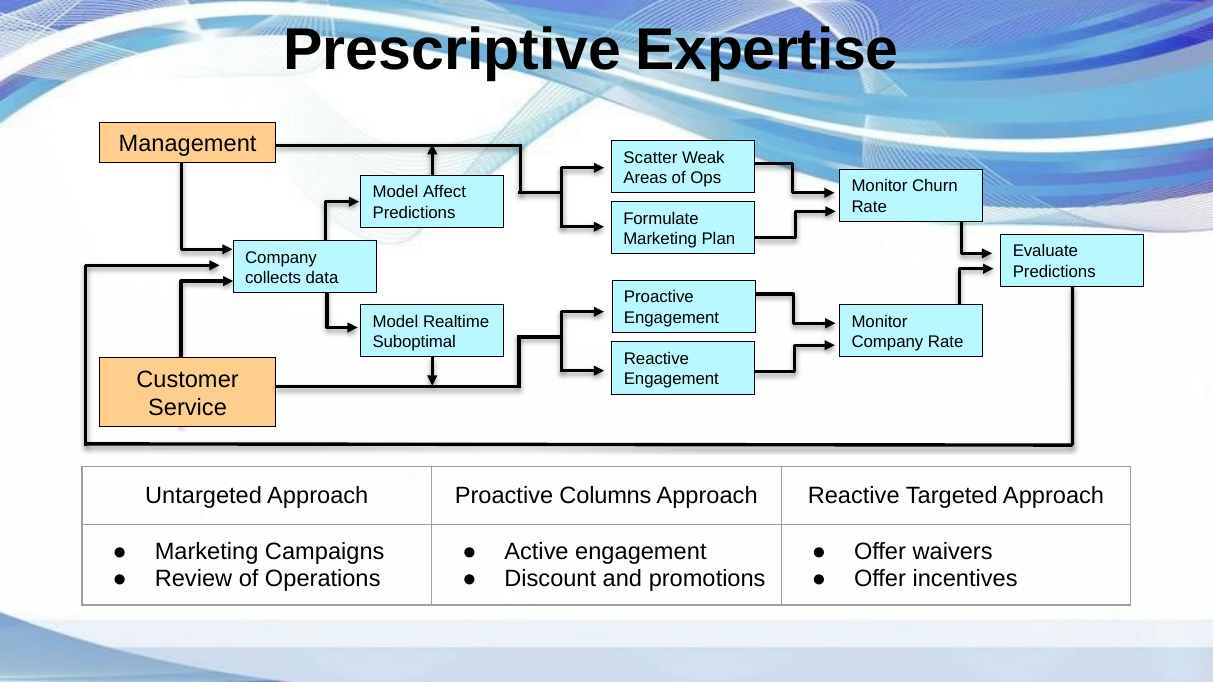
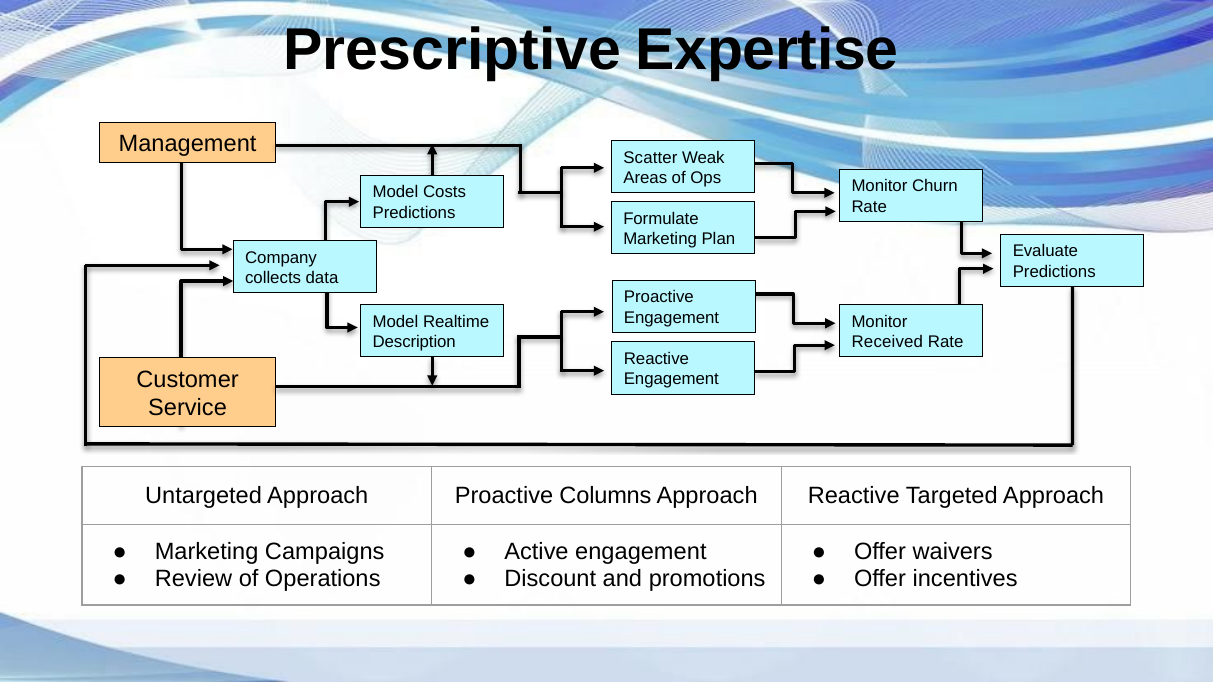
Affect: Affect -> Costs
Company at (887, 342): Company -> Received
Suboptimal: Suboptimal -> Description
